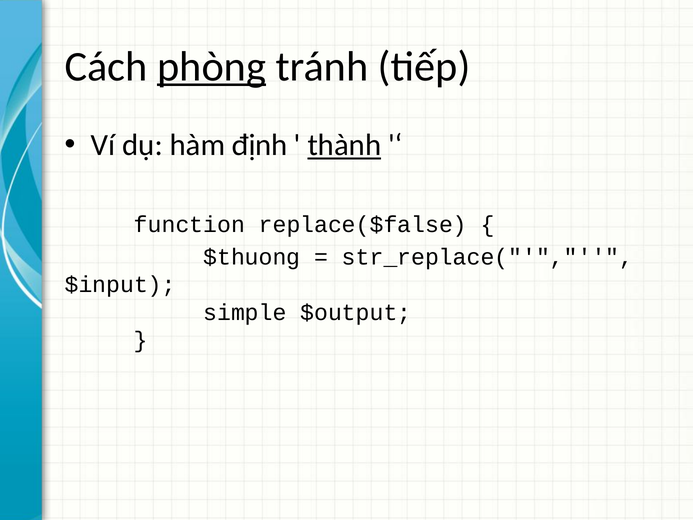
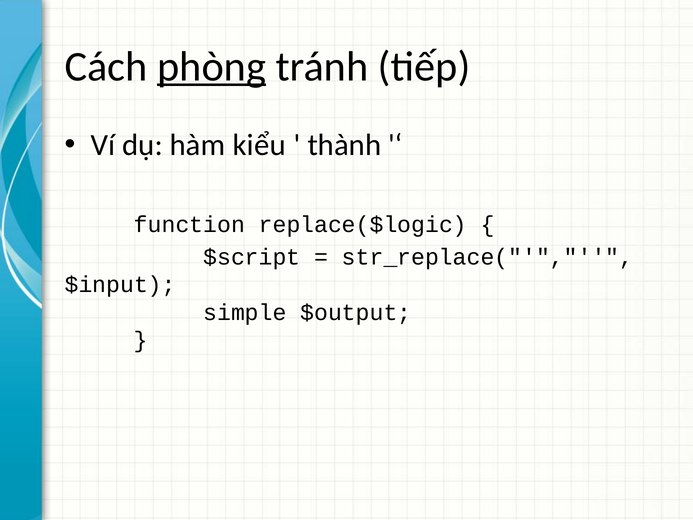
định: định -> kiểu
thành underline: present -> none
replace($false: replace($false -> replace($logic
$thuong: $thuong -> $script
